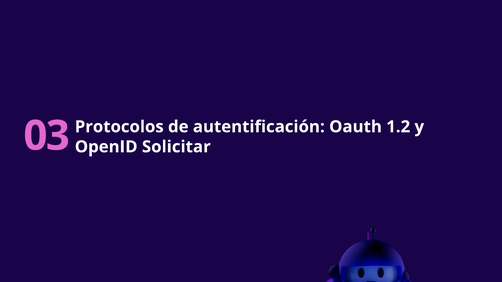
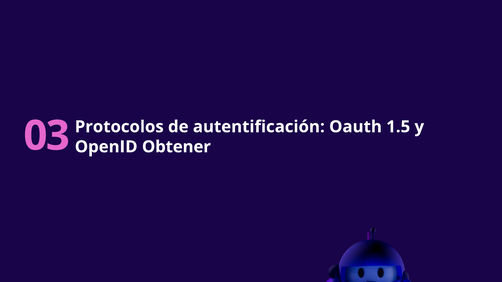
1.2: 1.2 -> 1.5
Solicitar: Solicitar -> Obtener
